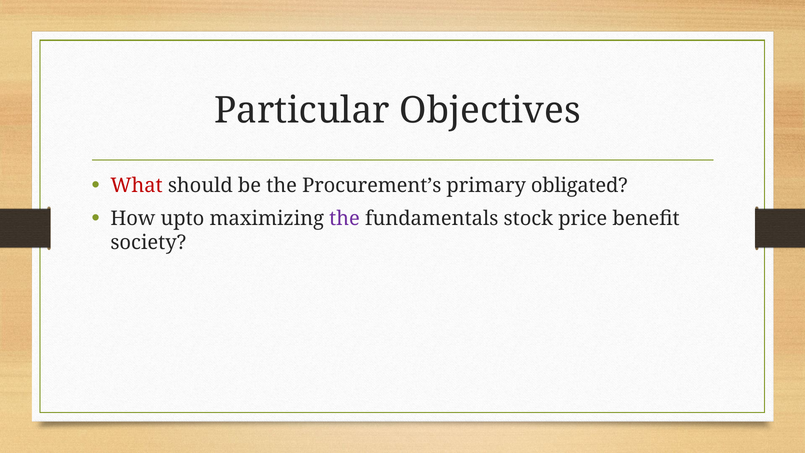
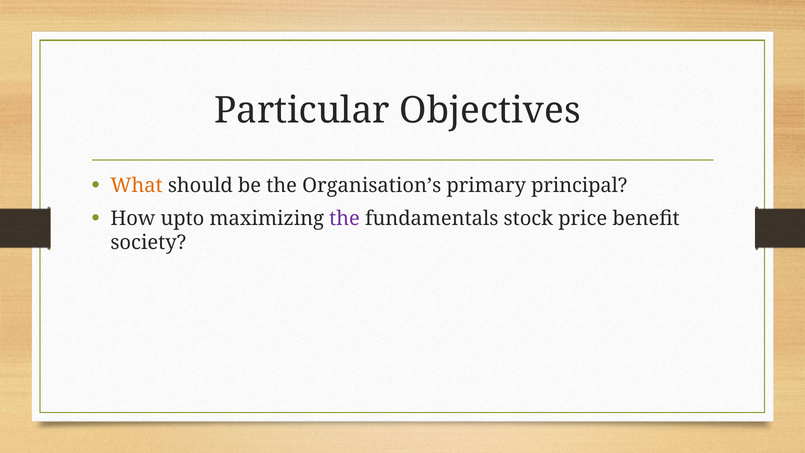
What colour: red -> orange
Procurement’s: Procurement’s -> Organisation’s
obligated: obligated -> principal
